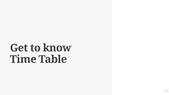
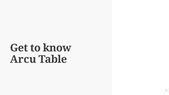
Time: Time -> Arcu
